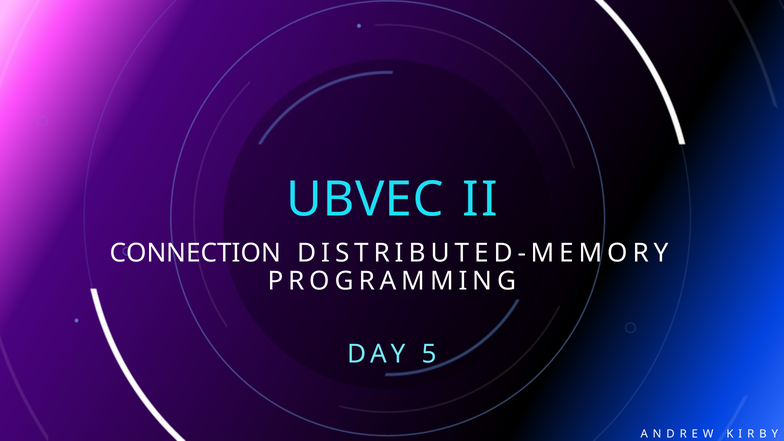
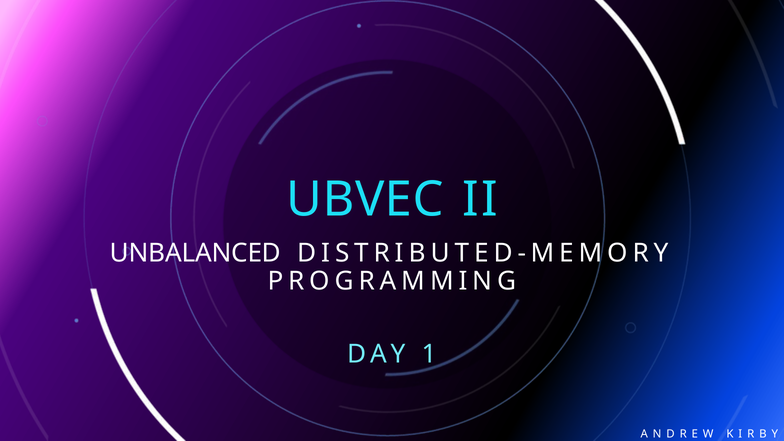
CONNECTION: CONNECTION -> UNBALANCED
5: 5 -> 1
